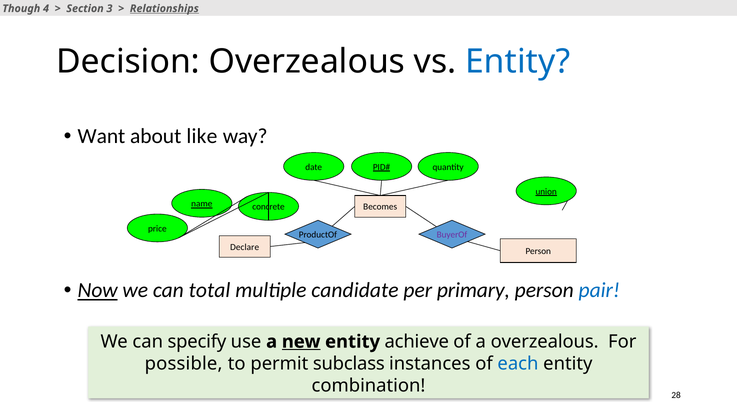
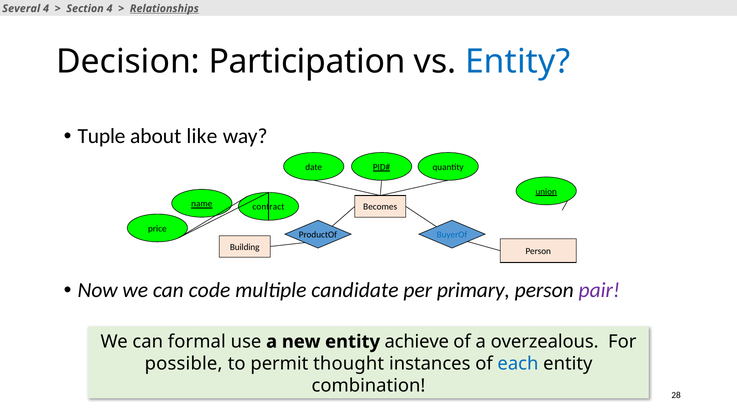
Though: Though -> Several
Section 3: 3 -> 4
Decision Overzealous: Overzealous -> Participation
Want: Want -> Tuple
concrete: concrete -> contract
BuyerOf colour: purple -> blue
Declare: Declare -> Building
Now underline: present -> none
total: total -> code
pair colour: blue -> purple
specify: specify -> formal
new underline: present -> none
subclass: subclass -> thought
